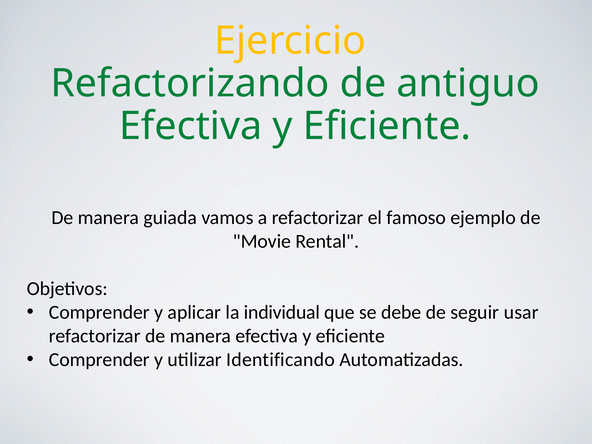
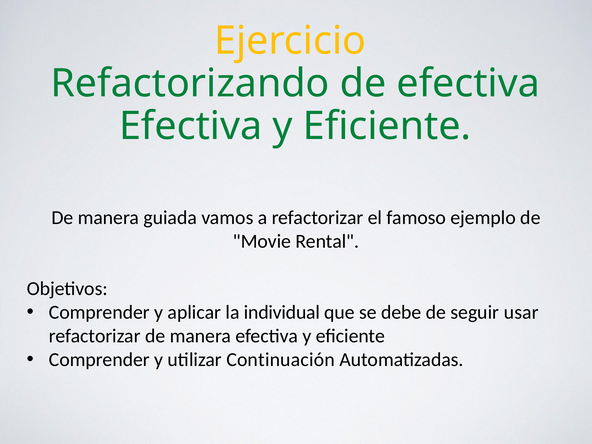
de antiguo: antiguo -> efectiva
Identificando: Identificando -> Continuación
